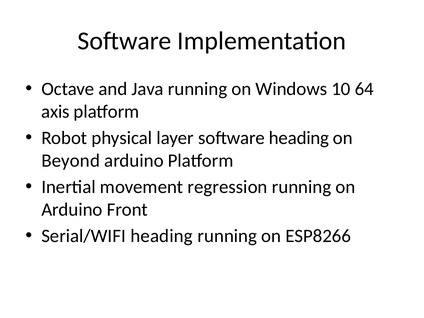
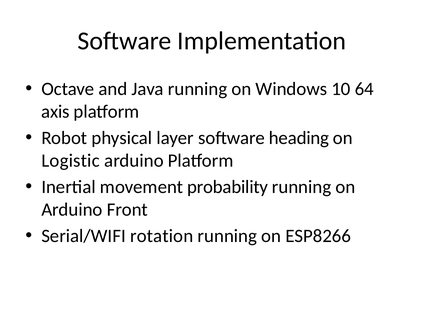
Beyond: Beyond -> Logistic
regression: regression -> probability
Serial/WIFI heading: heading -> rotation
